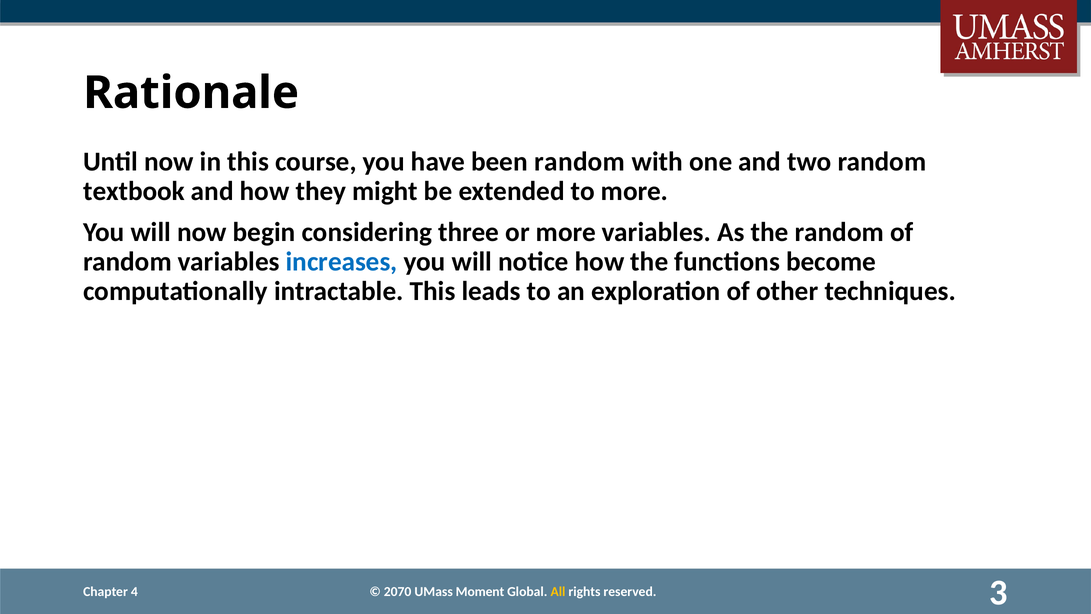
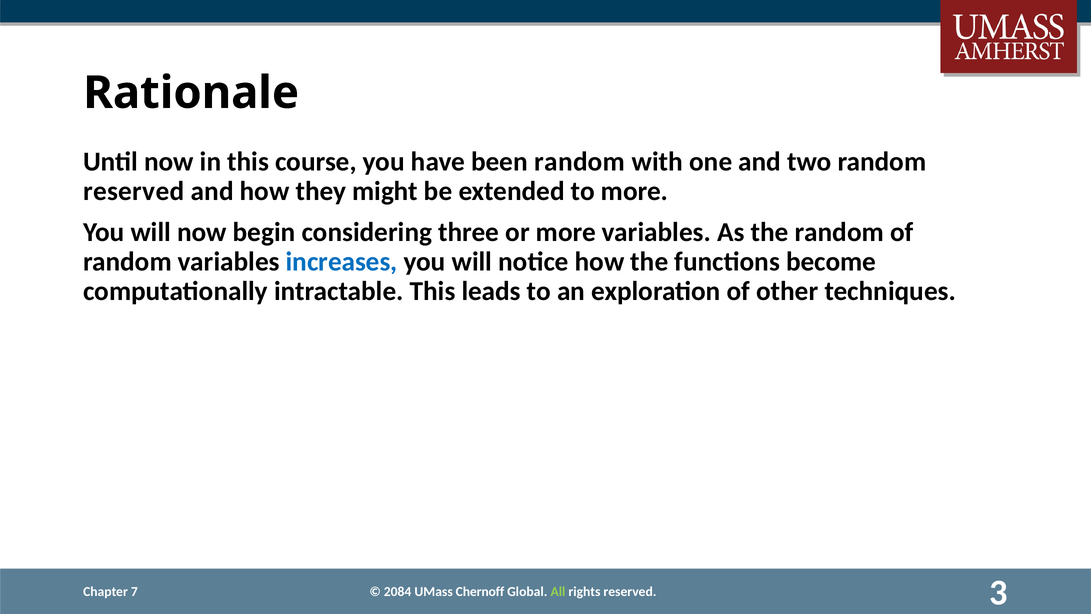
textbook at (134, 191): textbook -> reserved
4: 4 -> 7
2070: 2070 -> 2084
Moment: Moment -> Chernoff
All colour: yellow -> light green
